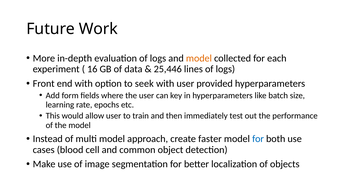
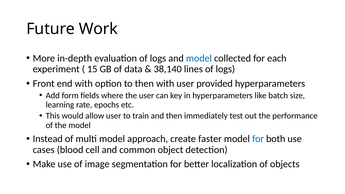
model at (199, 58) colour: orange -> blue
16: 16 -> 15
25,446: 25,446 -> 38,140
to seek: seek -> then
